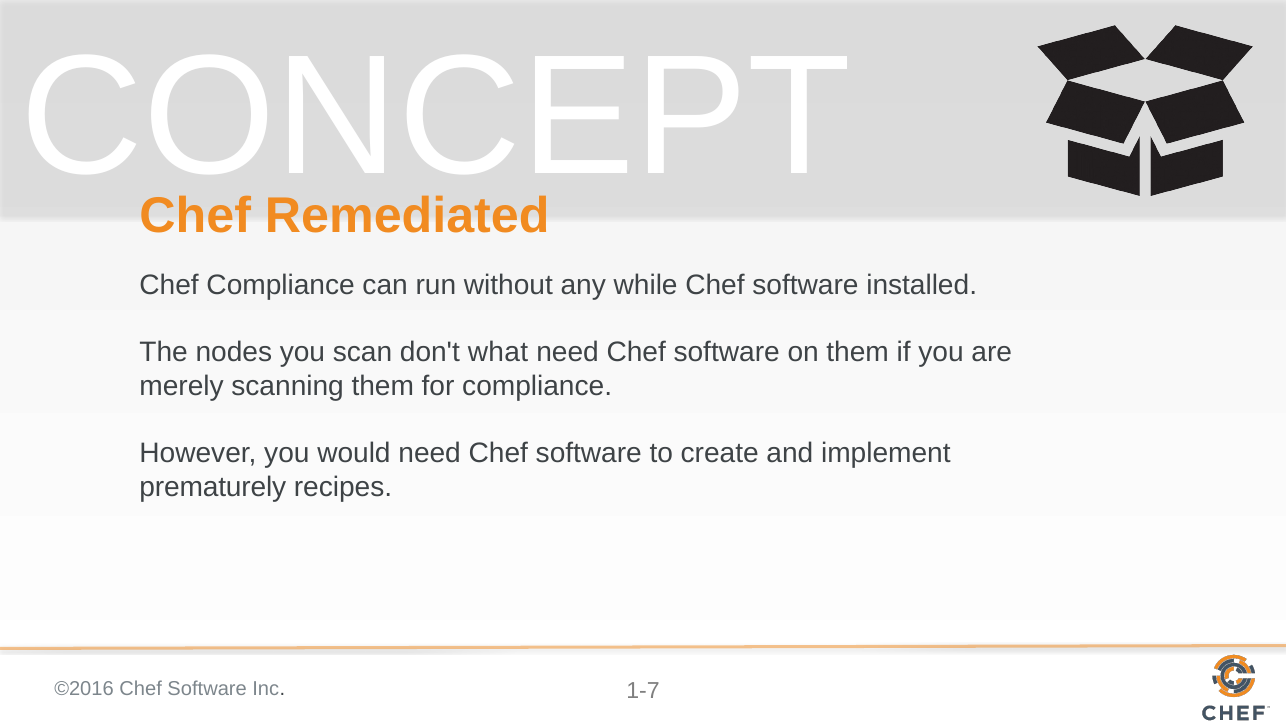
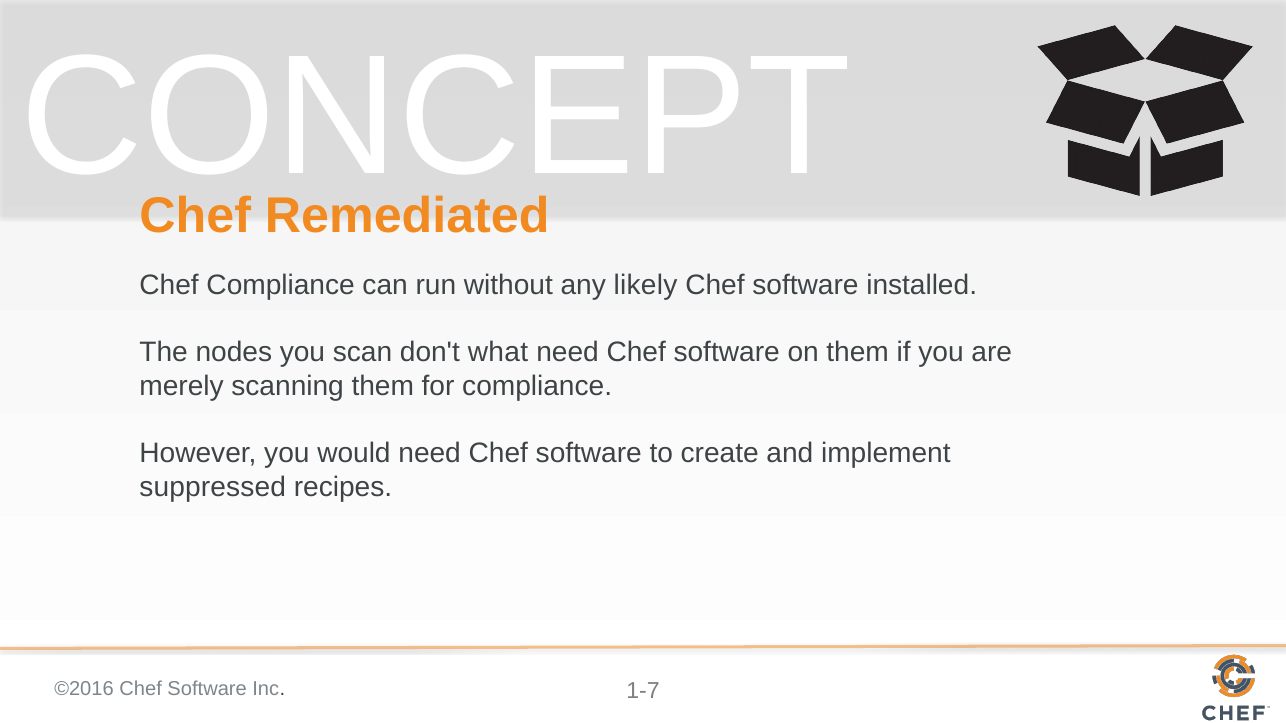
while: while -> likely
prematurely: prematurely -> suppressed
